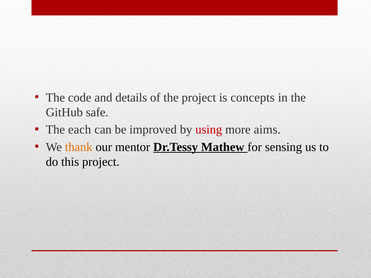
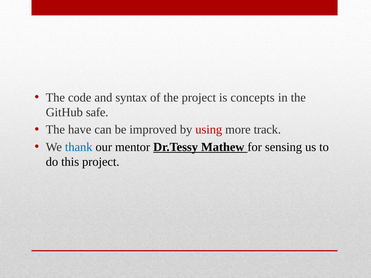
details: details -> syntax
each: each -> have
aims: aims -> track
thank colour: orange -> blue
